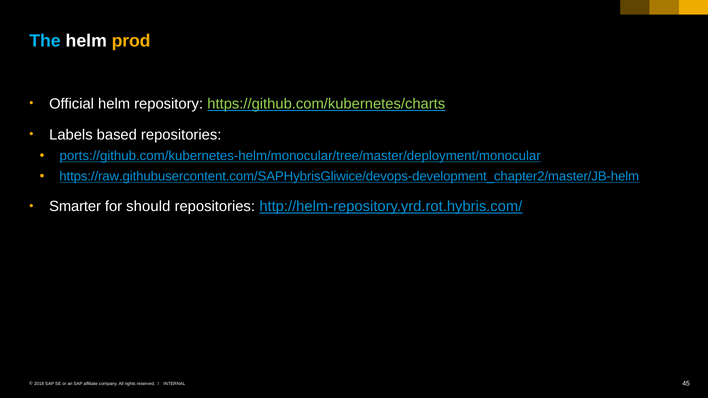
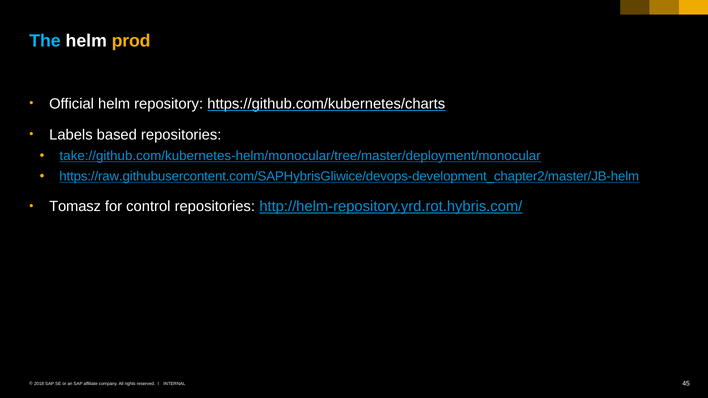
https://github.com/kubernetes/charts colour: light green -> white
ports://github.com/kubernetes-helm/monocular/tree/master/deployment/monocular: ports://github.com/kubernetes-helm/monocular/tree/master/deployment/monocular -> take://github.com/kubernetes-helm/monocular/tree/master/deployment/monocular
Smarter: Smarter -> Tomasz
should: should -> control
